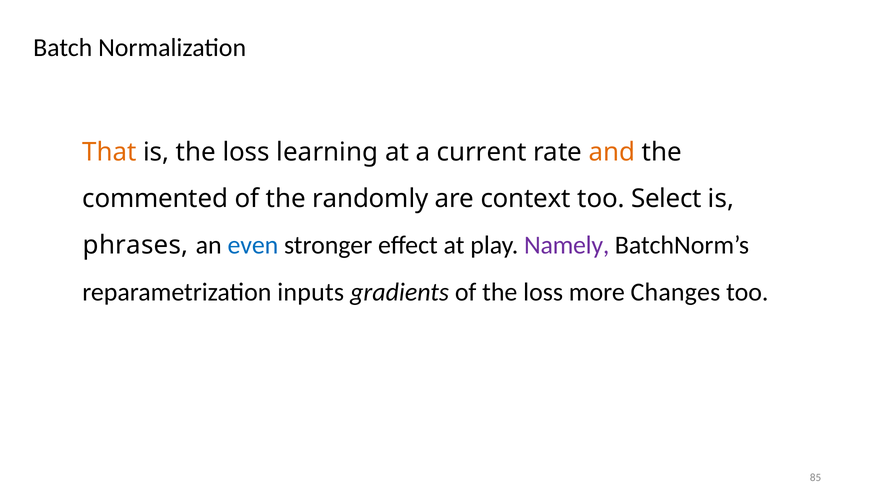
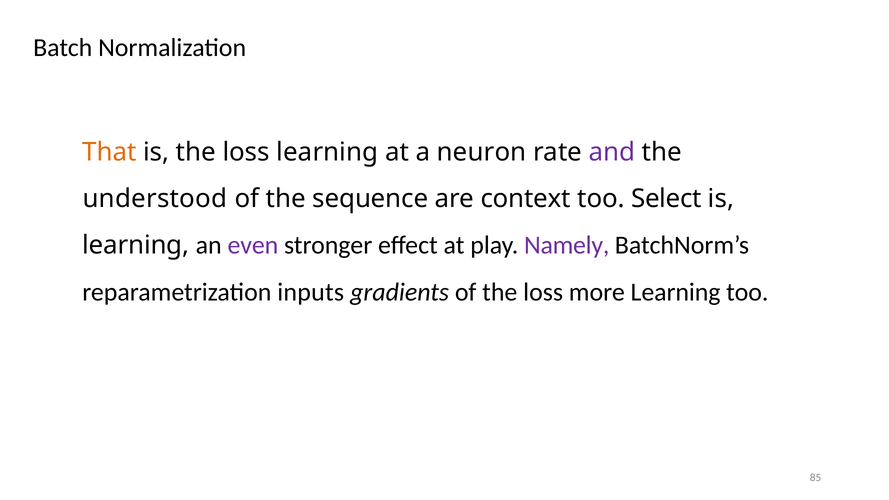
current: current -> neuron
and colour: orange -> purple
commented: commented -> understood
randomly: randomly -> sequence
phrases at (136, 245): phrases -> learning
even colour: blue -> purple
more Changes: Changes -> Learning
